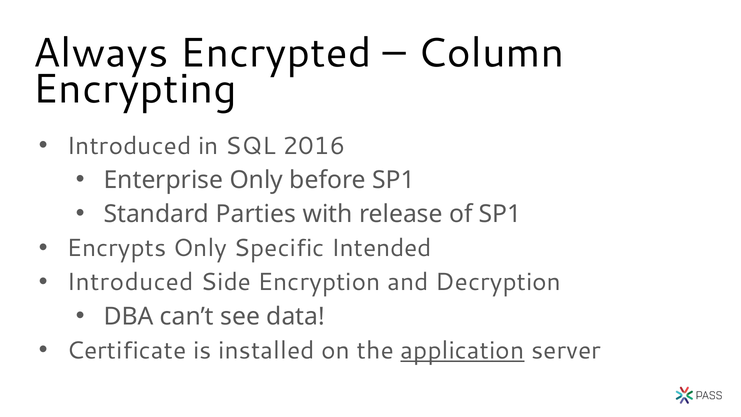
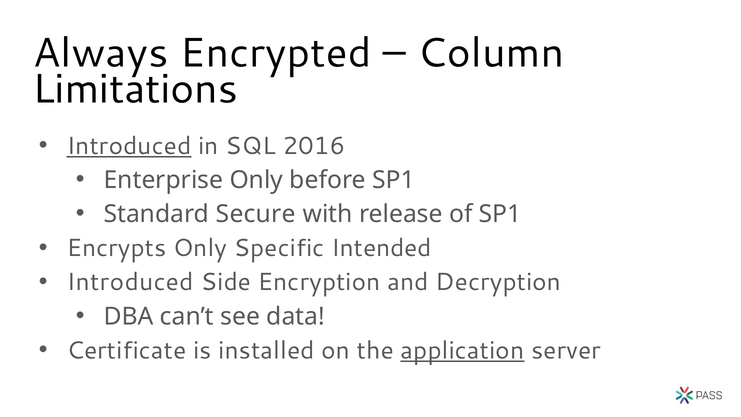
Encrypting: Encrypting -> Limitations
Introduced at (129, 146) underline: none -> present
Parties: Parties -> Secure
